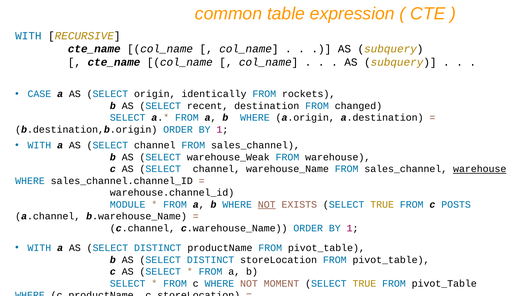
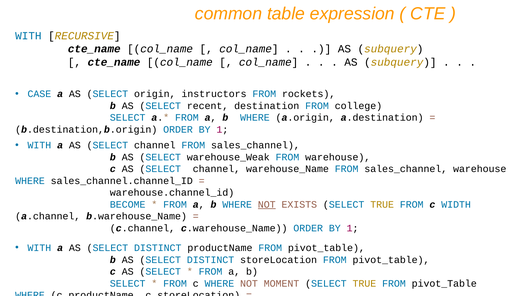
identically: identically -> instructors
changed: changed -> college
warehouse at (480, 169) underline: present -> none
MODULE: MODULE -> BECOME
POSTS: POSTS -> WIDTH
